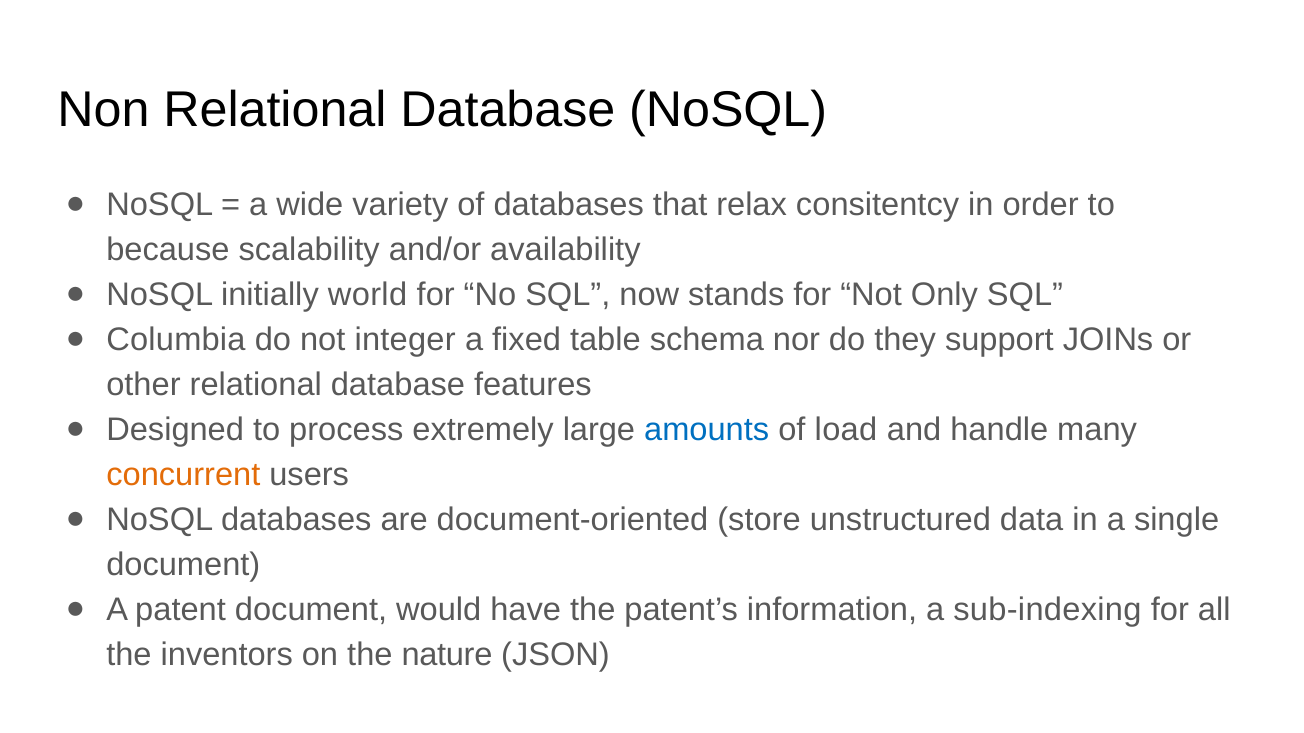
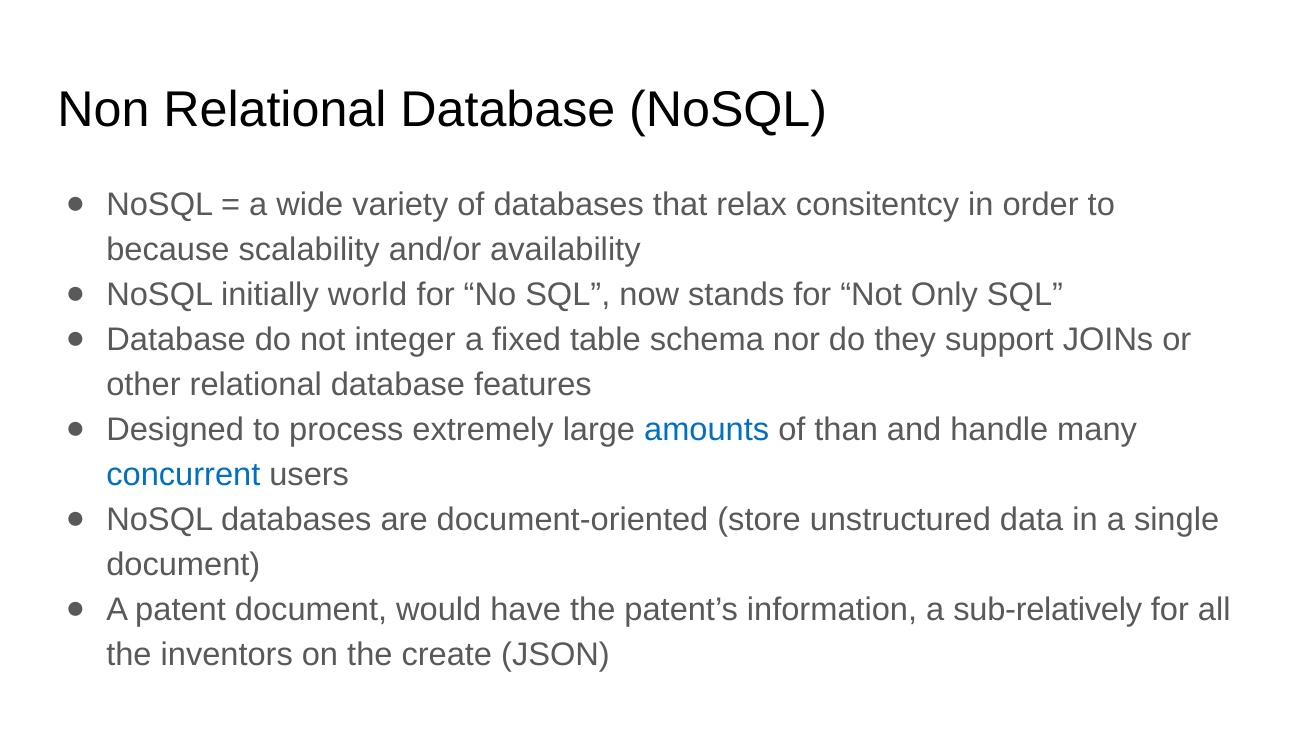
Columbia at (176, 340): Columbia -> Database
load: load -> than
concurrent colour: orange -> blue
sub-indexing: sub-indexing -> sub-relatively
nature: nature -> create
